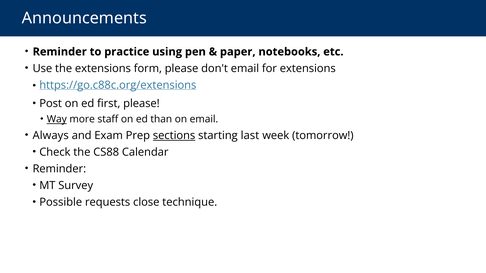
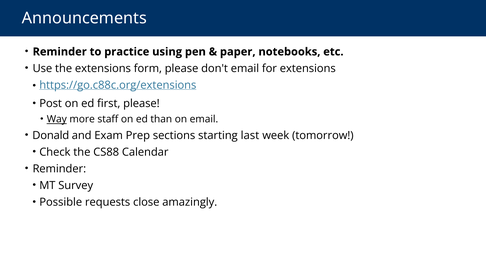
Always: Always -> Donald
sections underline: present -> none
technique: technique -> amazingly
